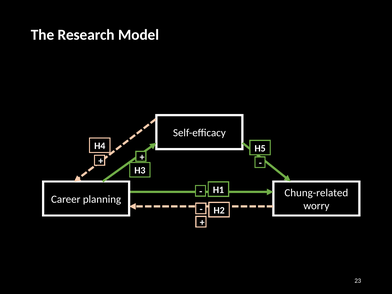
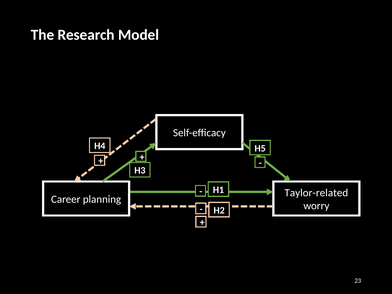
Chung-related: Chung-related -> Taylor-related
